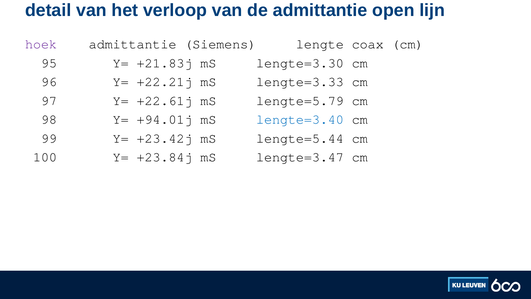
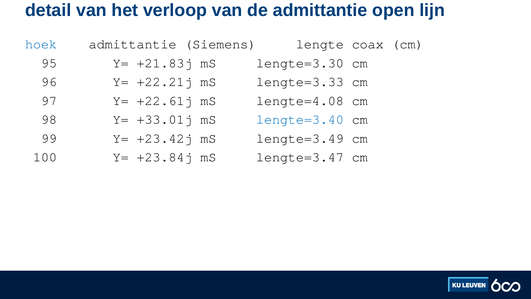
hoek colour: purple -> blue
lengte=5.79: lengte=5.79 -> lengte=4.08
+94.01j: +94.01j -> +33.01j
lengte=5.44: lengte=5.44 -> lengte=3.49
